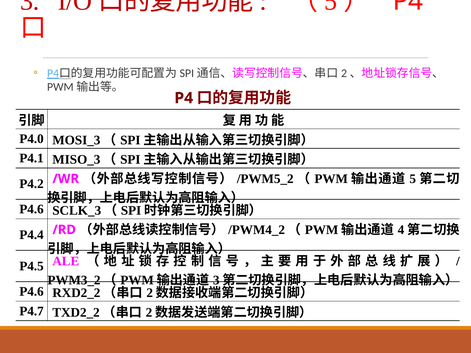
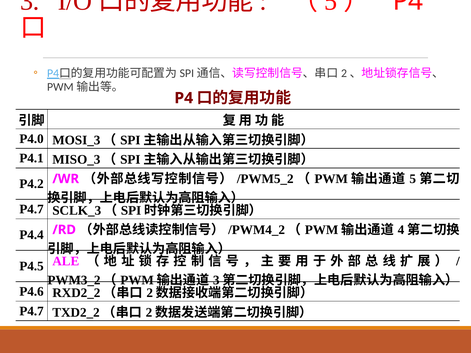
P4.6 at (32, 209): P4.6 -> P4.7
